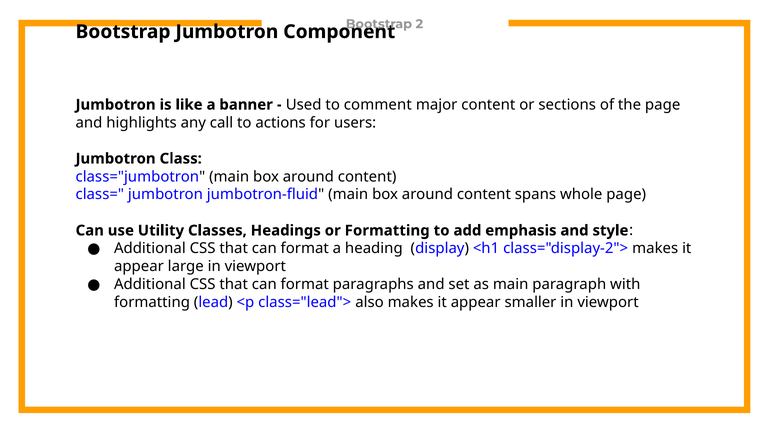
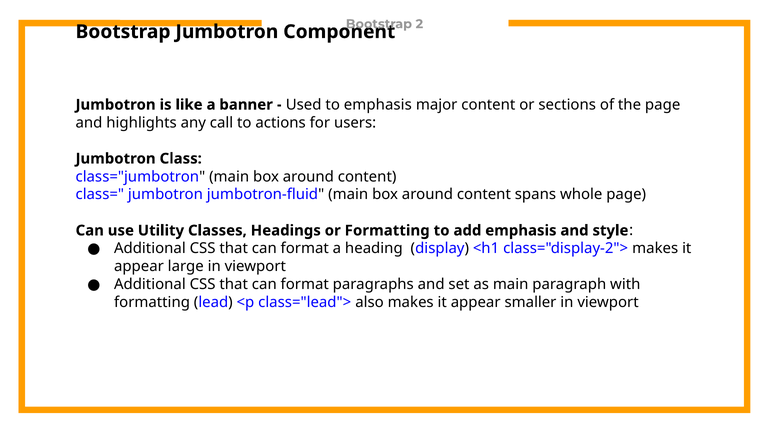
to comment: comment -> emphasis
